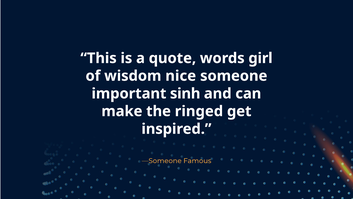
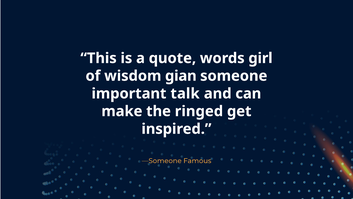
nice: nice -> gian
sinh: sinh -> talk
